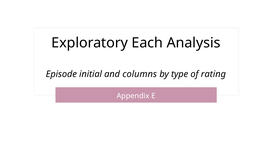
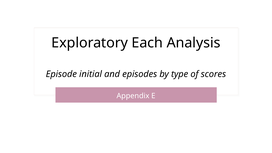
columns: columns -> episodes
rating: rating -> scores
